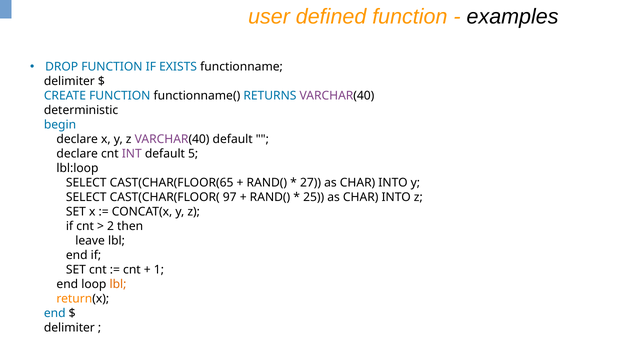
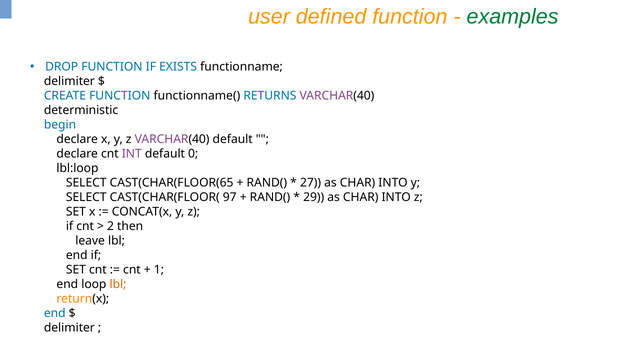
examples colour: black -> green
5: 5 -> 0
25: 25 -> 29
